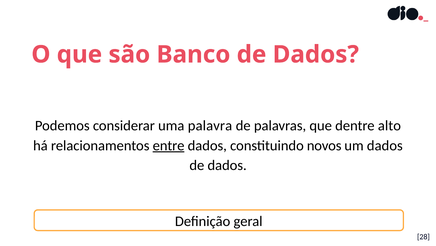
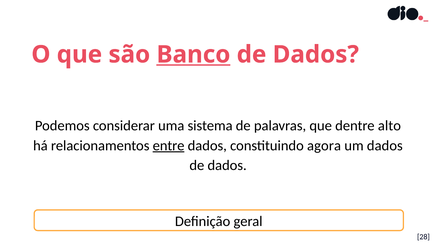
Banco underline: none -> present
palavra: palavra -> sistema
novos: novos -> agora
